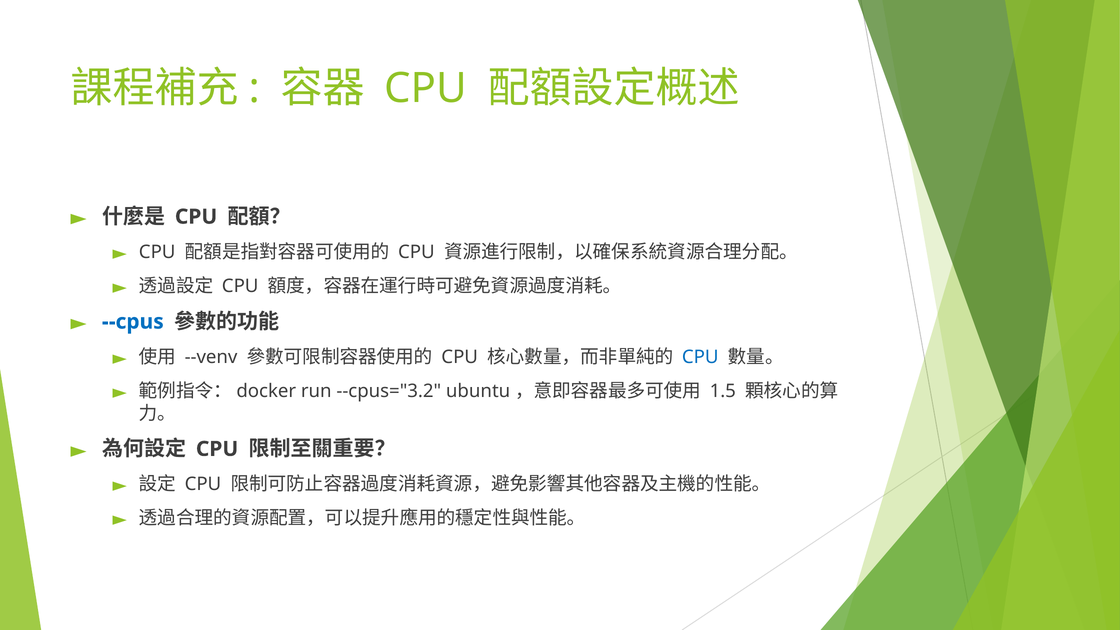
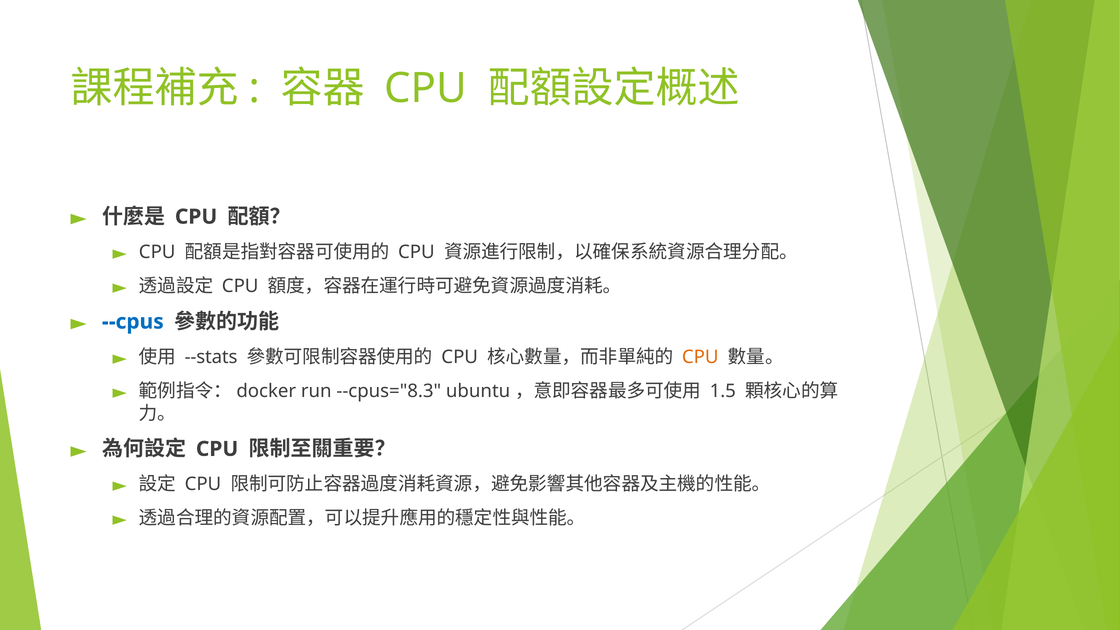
--venv: --venv -> --stats
CPU at (700, 357) colour: blue -> orange
--cpus="3.2: --cpus="3.2 -> --cpus="8.3
